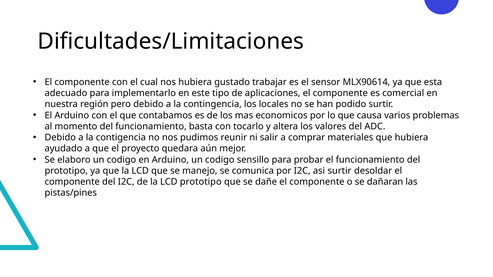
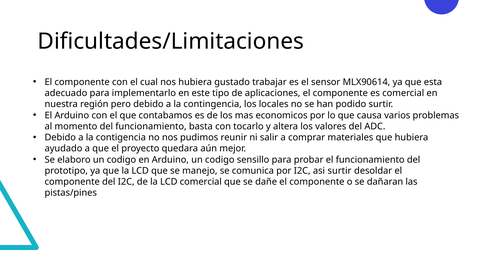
LCD prototipo: prototipo -> comercial
